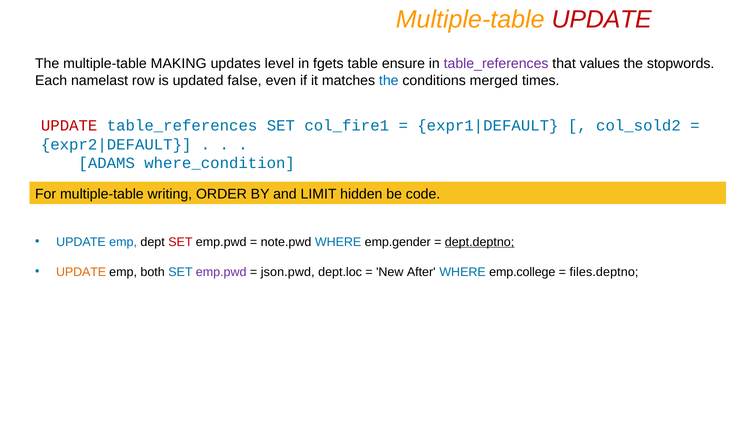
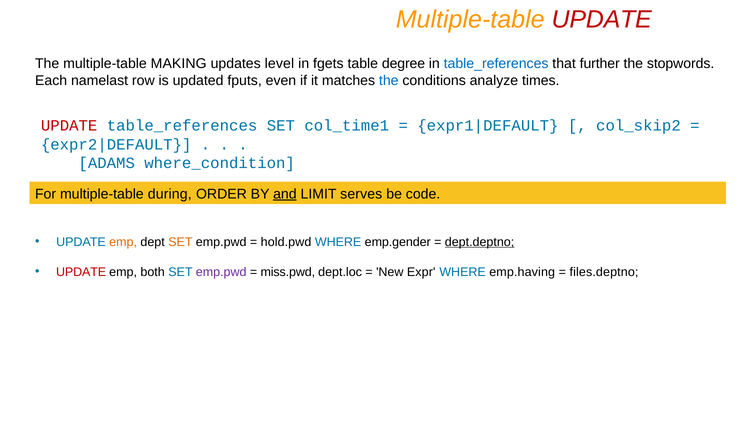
ensure: ensure -> degree
table_references at (496, 64) colour: purple -> blue
values: values -> further
false: false -> fputs
merged: merged -> analyze
col_fire1: col_fire1 -> col_time1
col_sold2: col_sold2 -> col_skip2
writing: writing -> during
and underline: none -> present
hidden: hidden -> serves
emp at (123, 242) colour: blue -> orange
SET at (180, 242) colour: red -> orange
note.pwd: note.pwd -> hold.pwd
UPDATE at (81, 272) colour: orange -> red
json.pwd: json.pwd -> miss.pwd
After: After -> Expr
emp.college: emp.college -> emp.having
